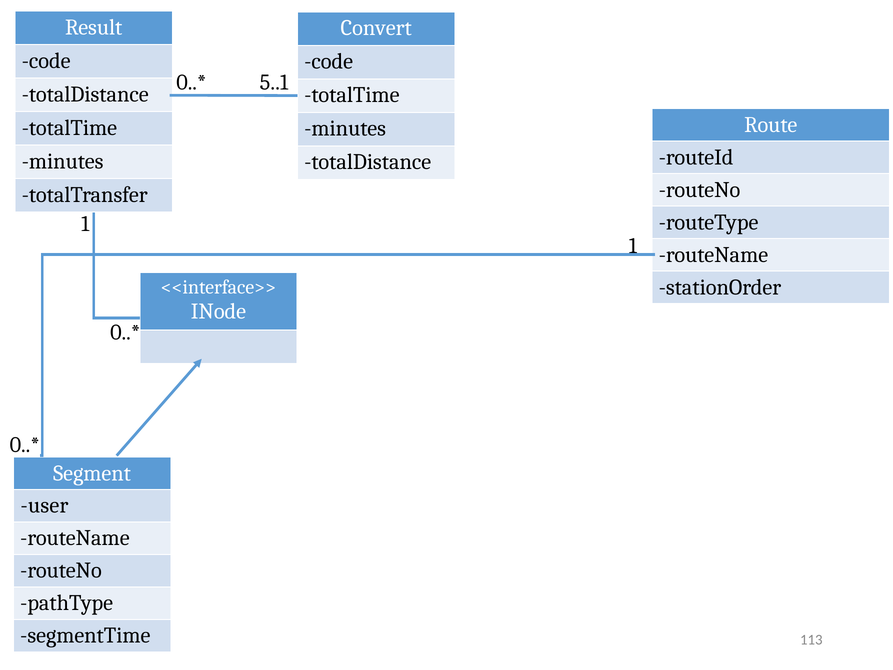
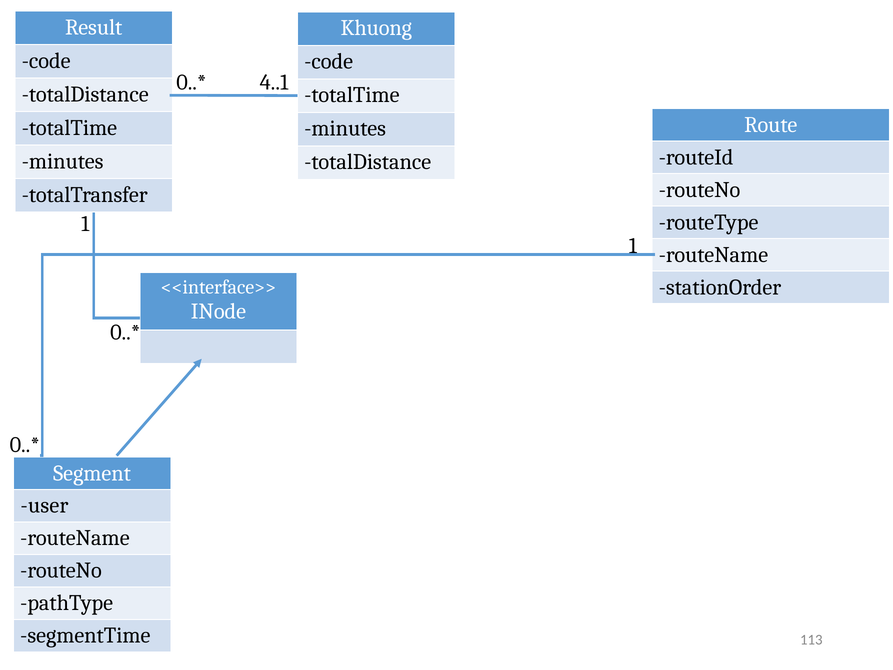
Convert: Convert -> Khuong
5..1: 5..1 -> 4..1
